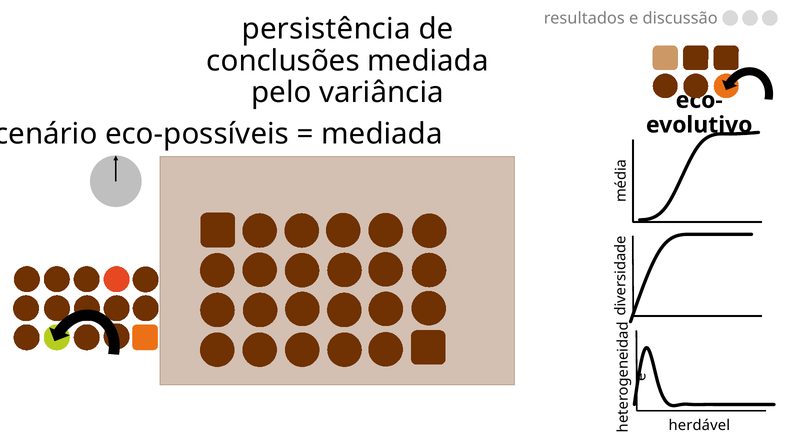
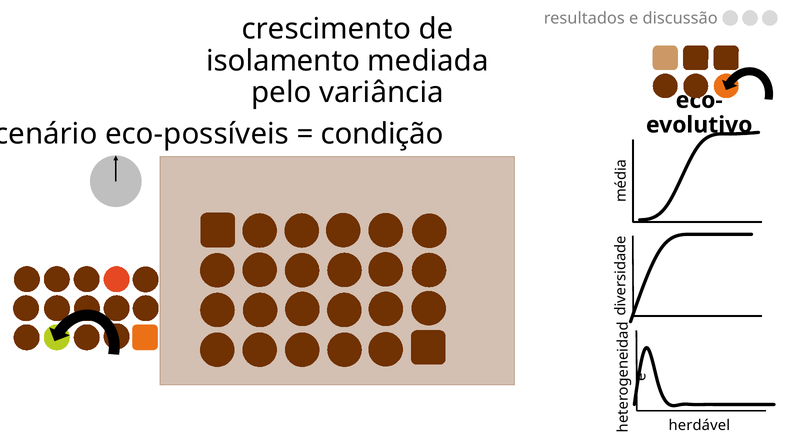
persistência: persistência -> crescimento
conclusões: conclusões -> isolamento
mediada at (382, 134): mediada -> condição
